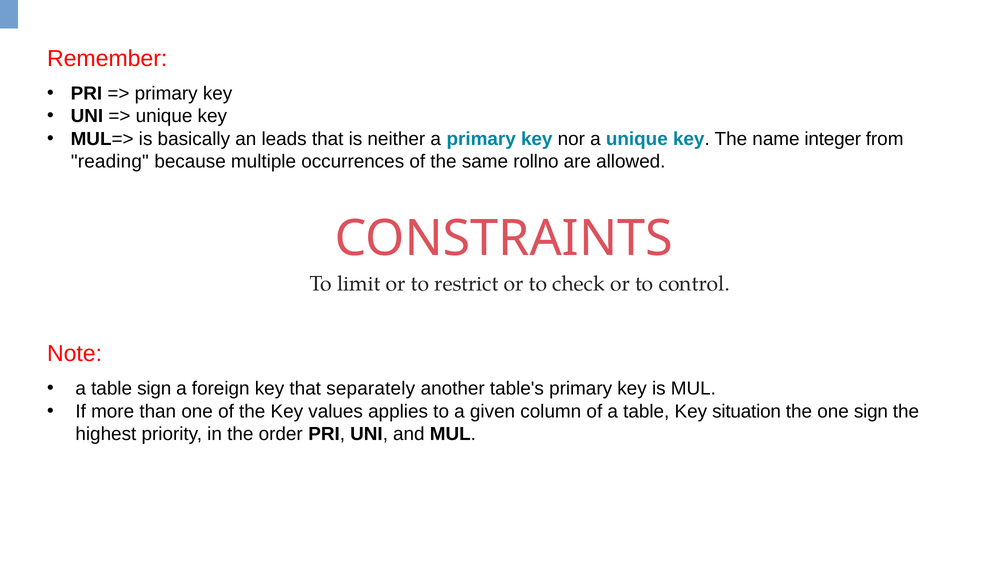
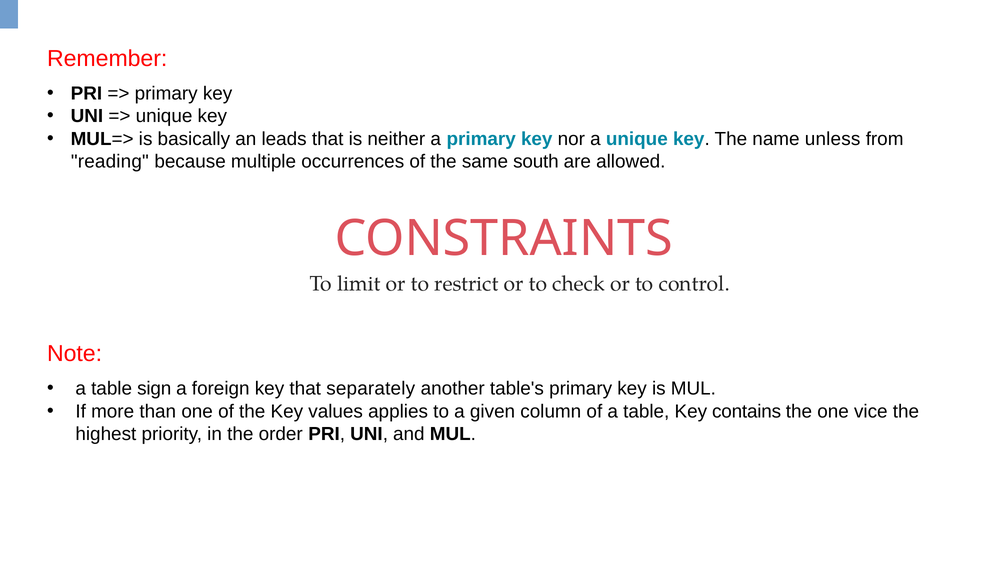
integer: integer -> unless
rollno: rollno -> south
situation: situation -> contains
one sign: sign -> vice
